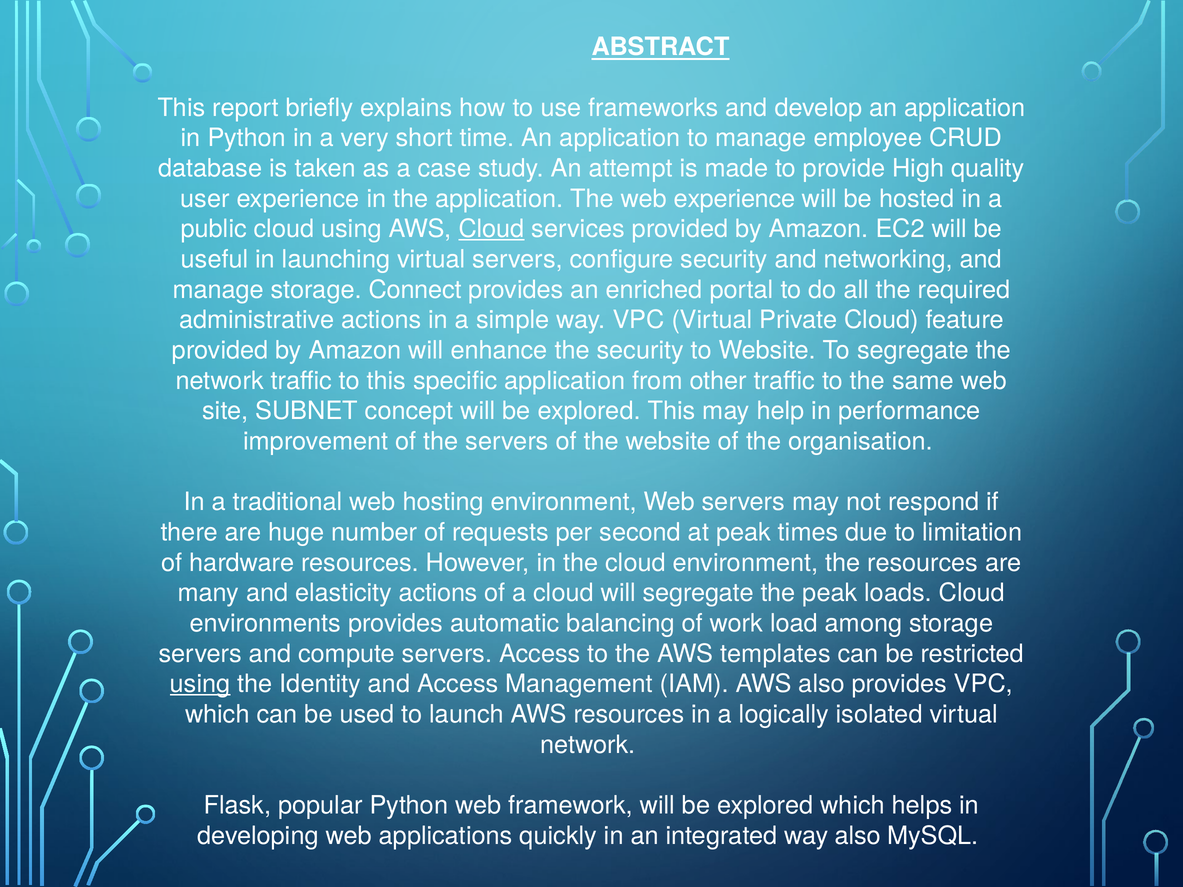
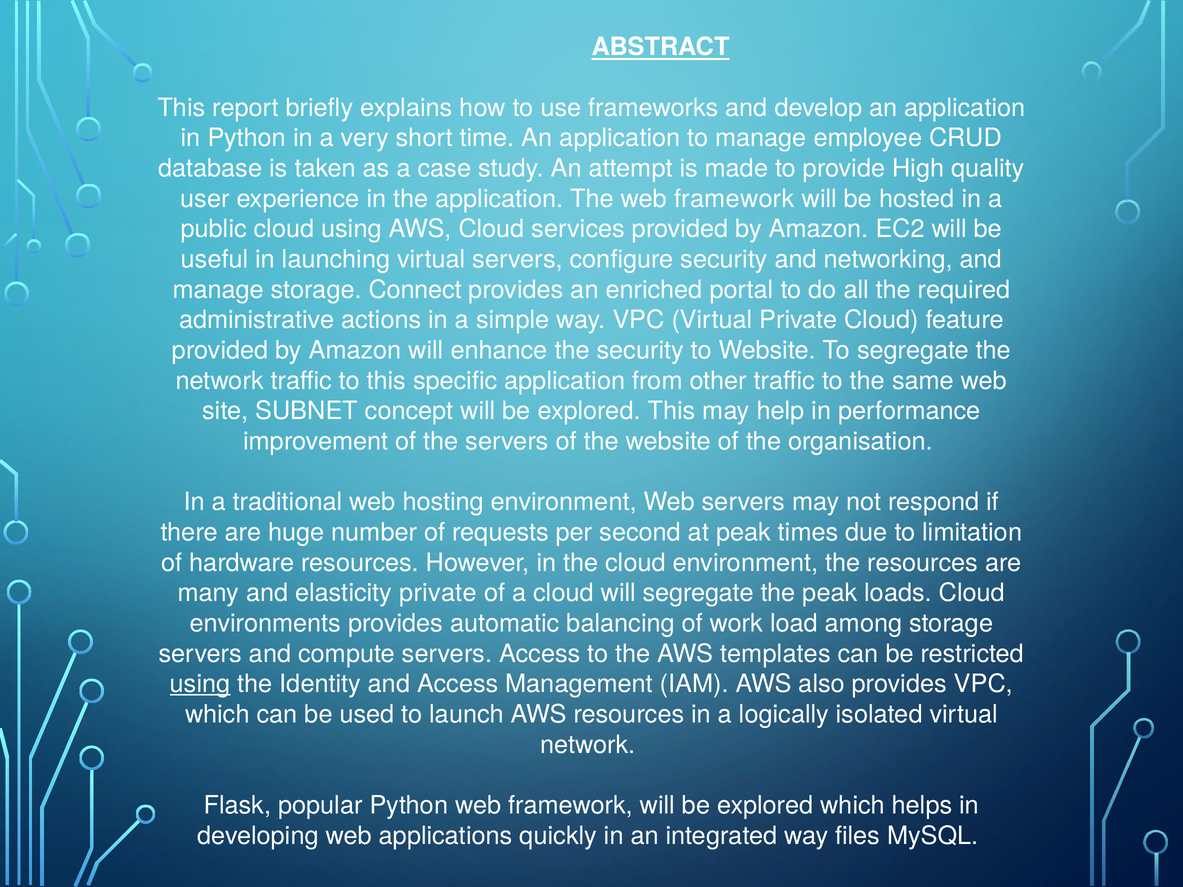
The web experience: experience -> framework
Cloud at (492, 229) underline: present -> none
elasticity actions: actions -> private
way also: also -> files
